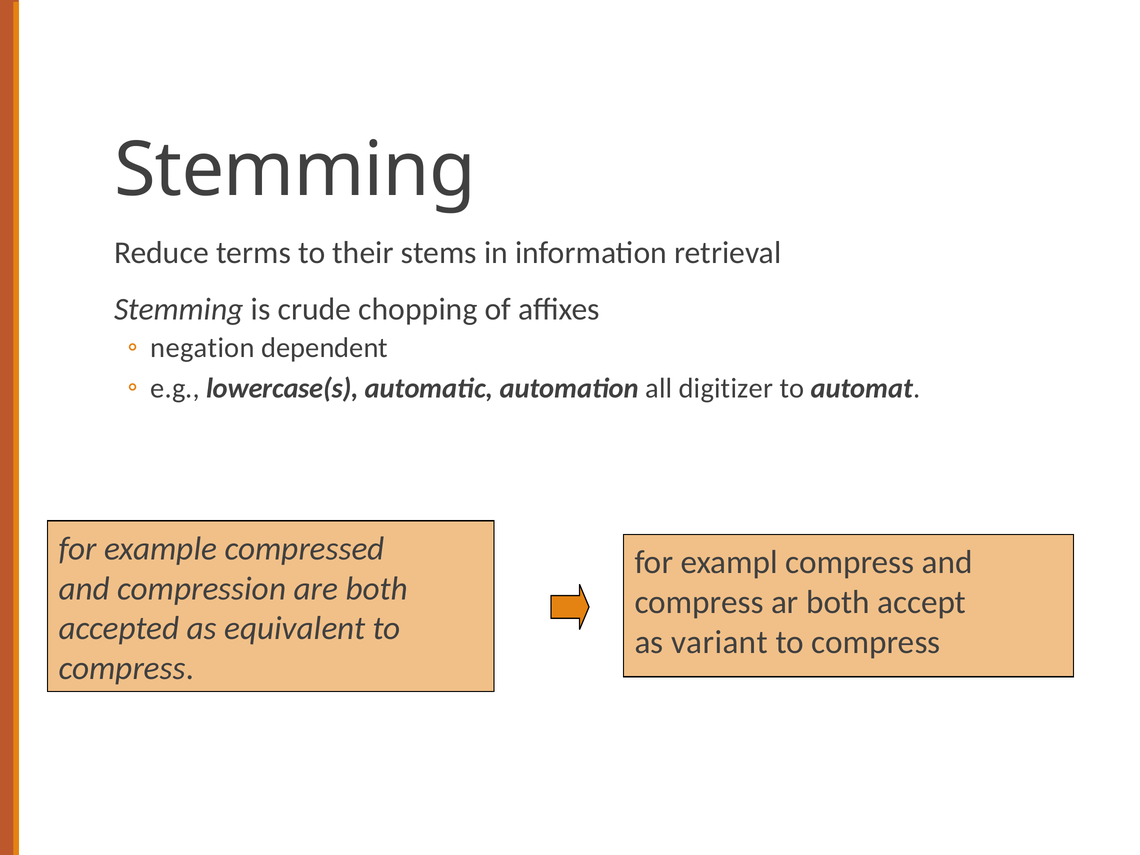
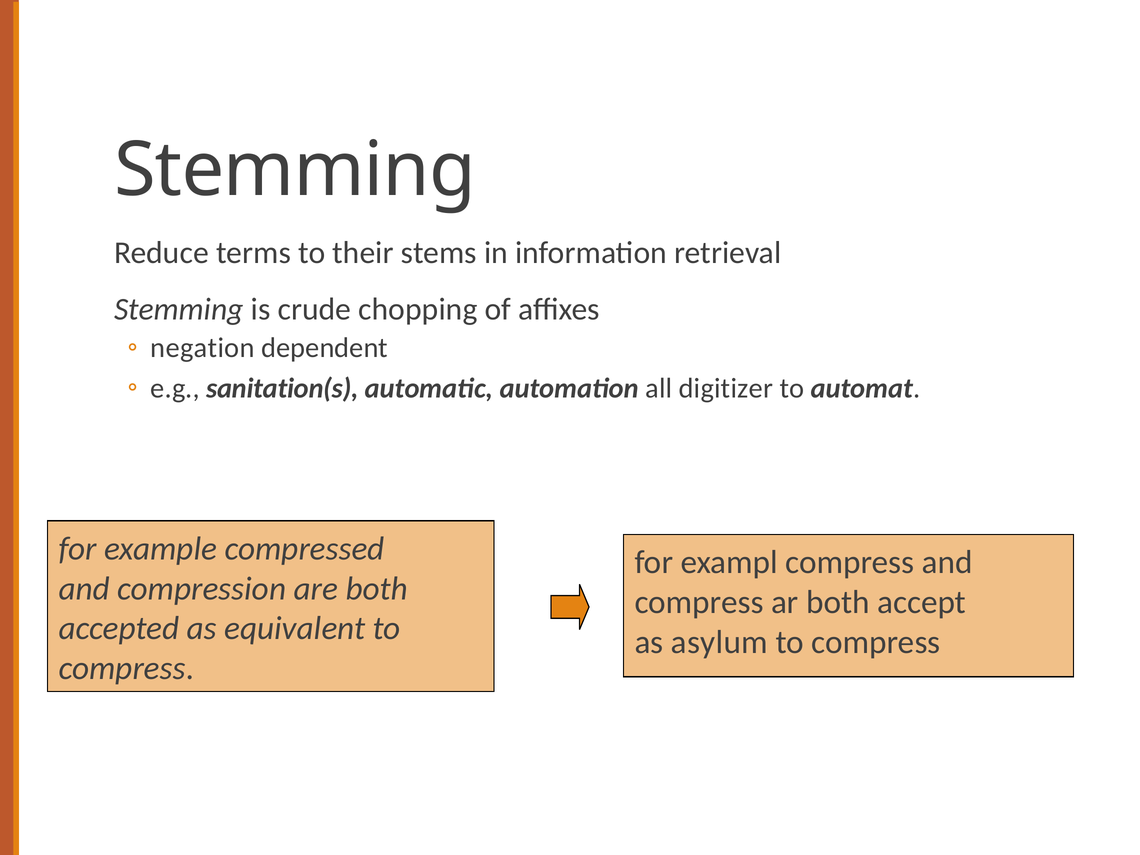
lowercase(s: lowercase(s -> sanitation(s
variant: variant -> asylum
